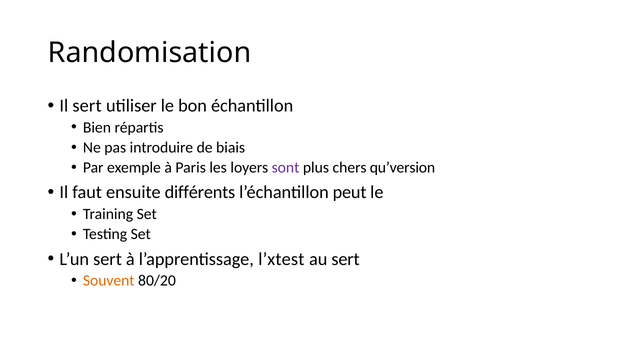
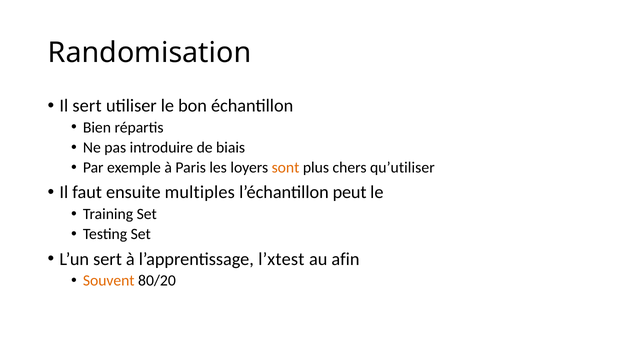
sont colour: purple -> orange
qu’version: qu’version -> qu’utiliser
différents: différents -> multiples
au sert: sert -> afin
